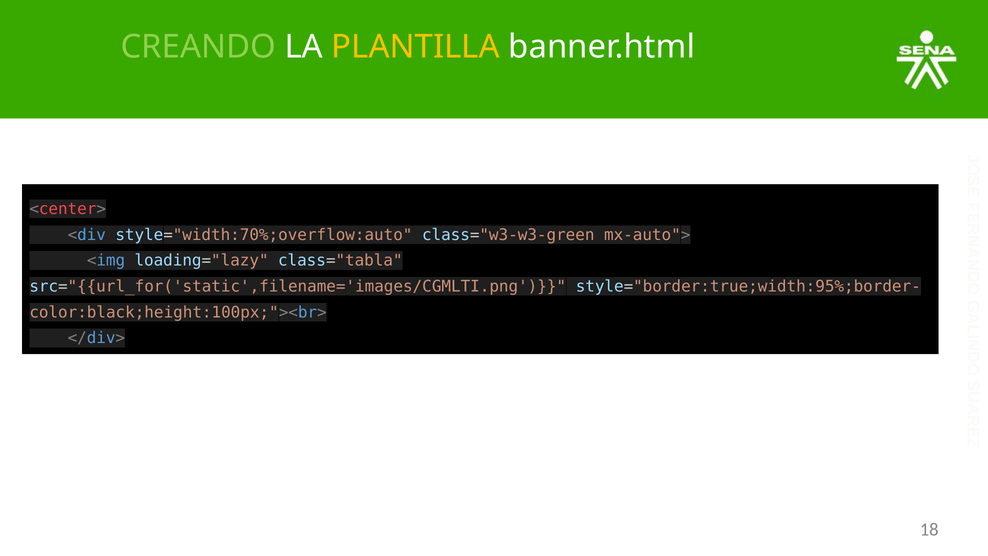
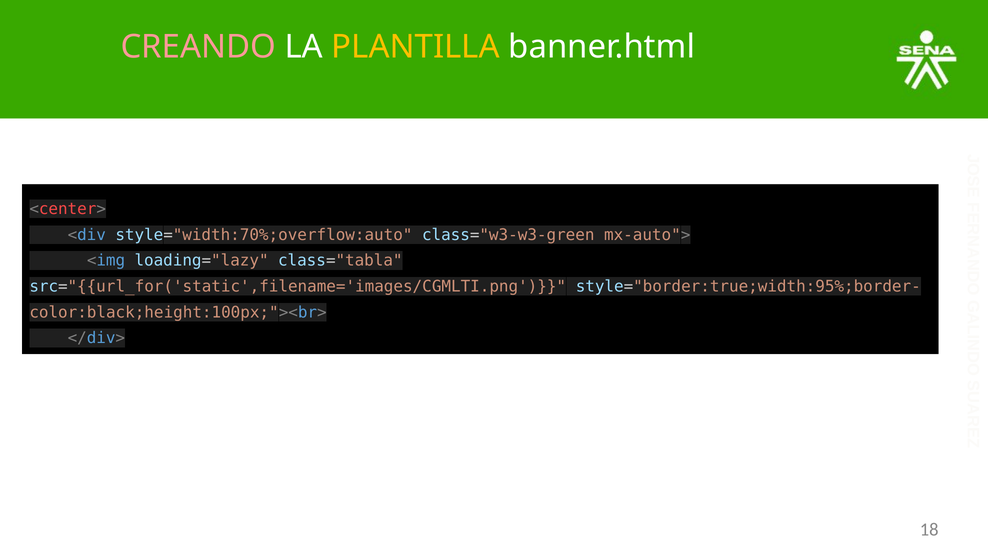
CREANDO colour: light green -> pink
